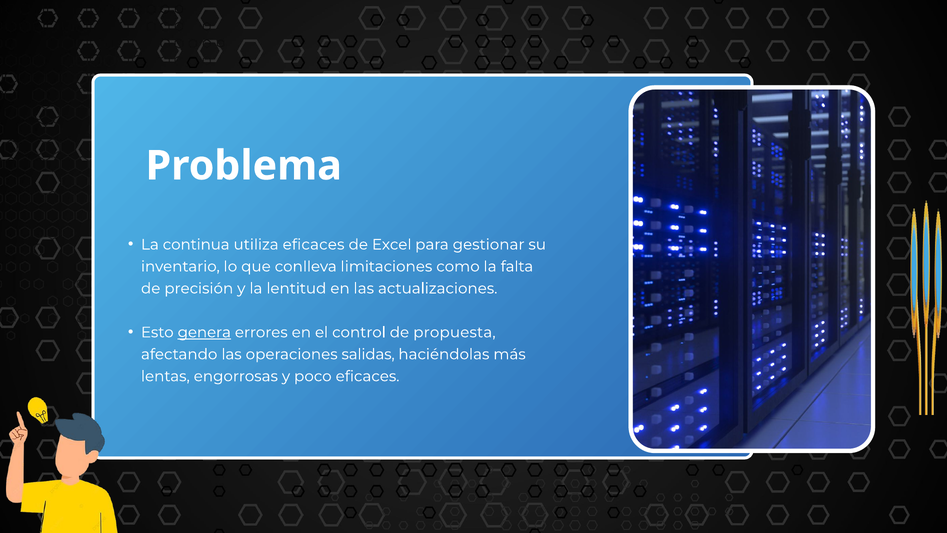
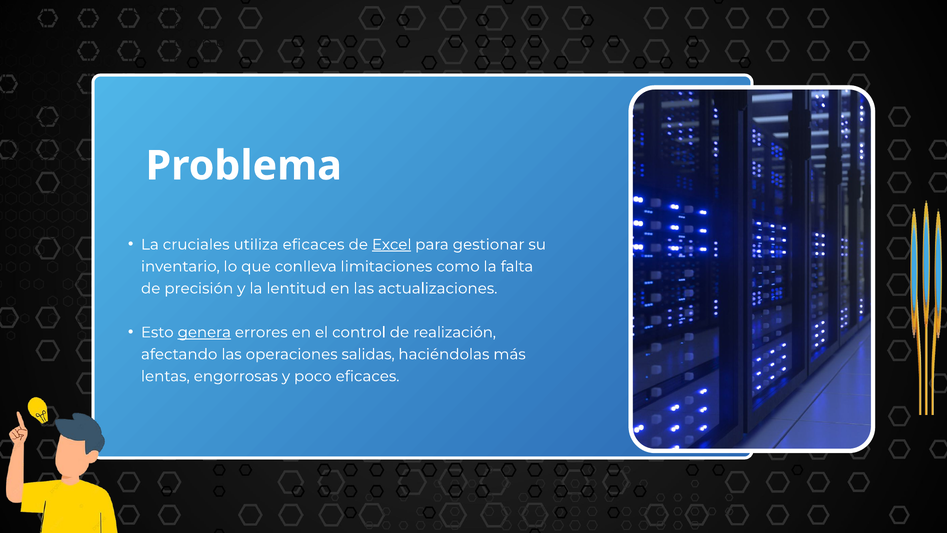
continua: continua -> cruciales
Excel underline: none -> present
propuesta: propuesta -> realización
